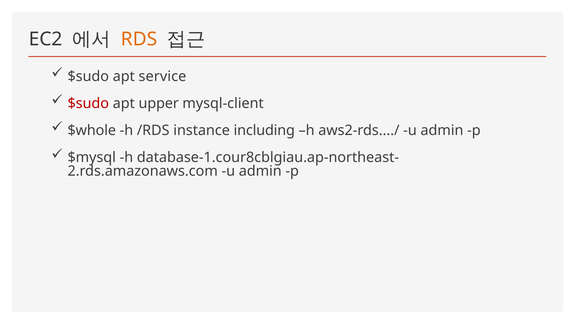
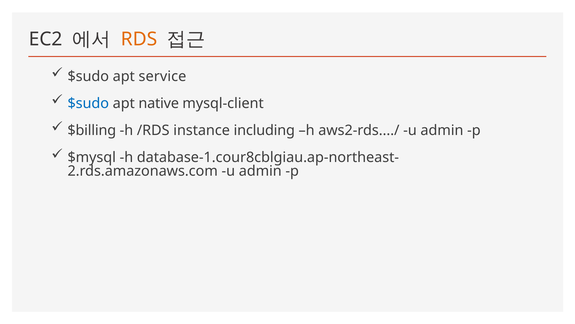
$sudo at (88, 103) colour: red -> blue
upper: upper -> native
$whole: $whole -> $billing
